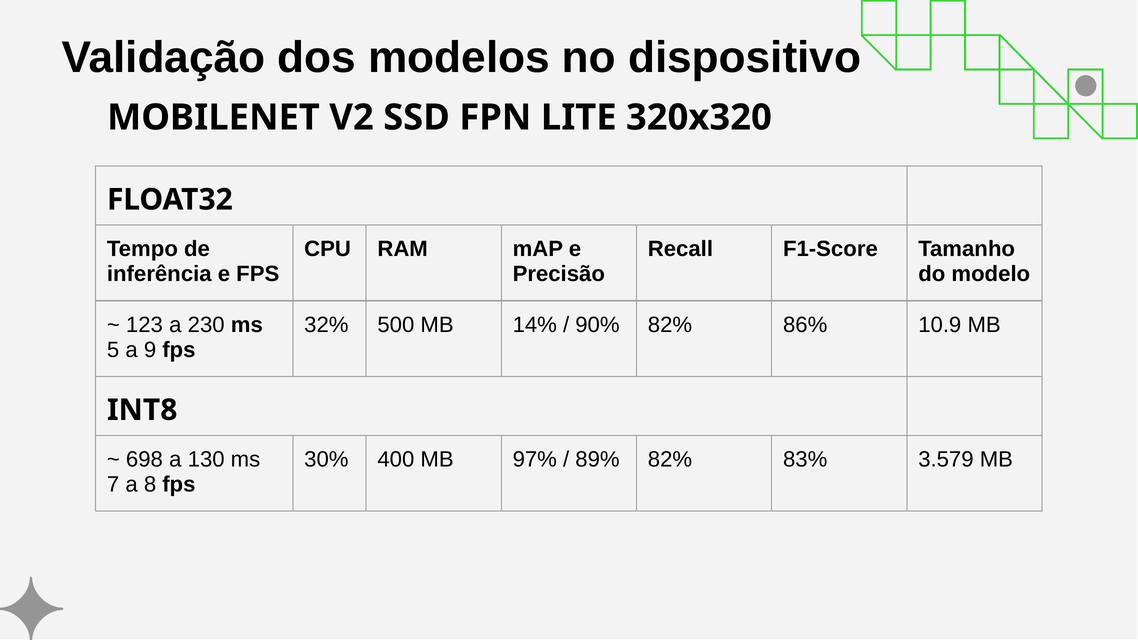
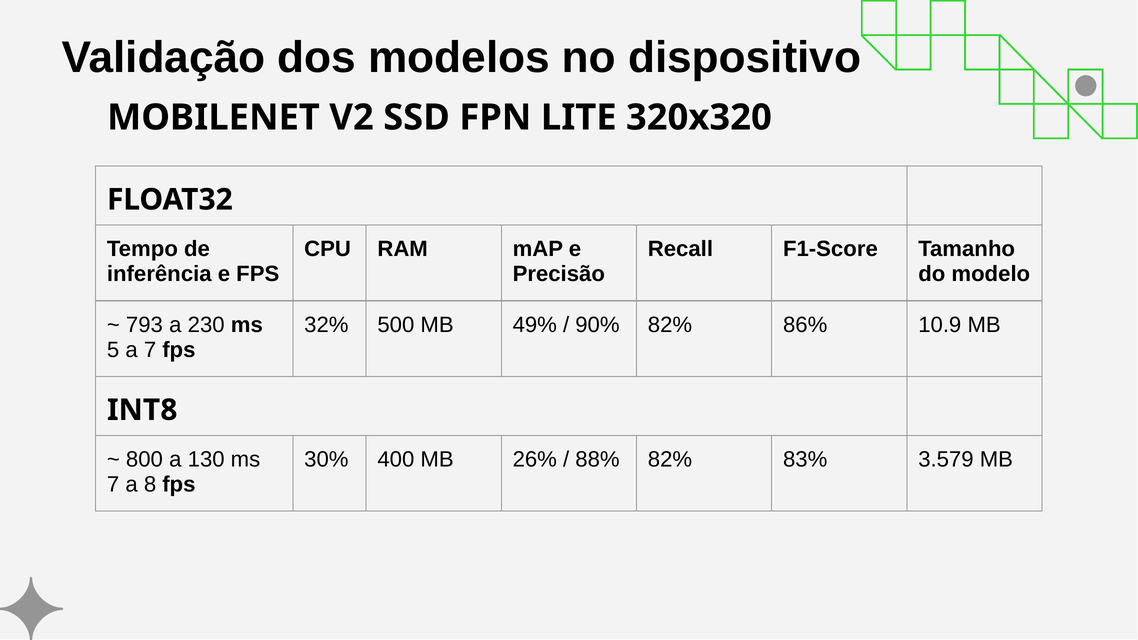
123: 123 -> 793
14%: 14% -> 49%
a 9: 9 -> 7
698: 698 -> 800
97%: 97% -> 26%
89%: 89% -> 88%
